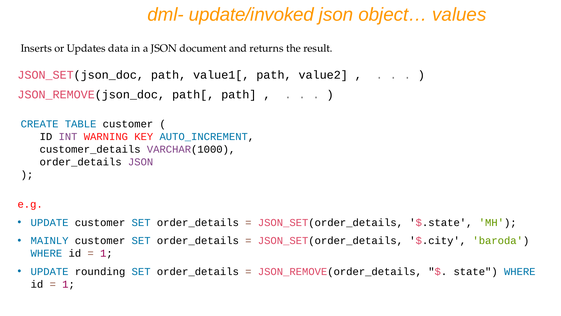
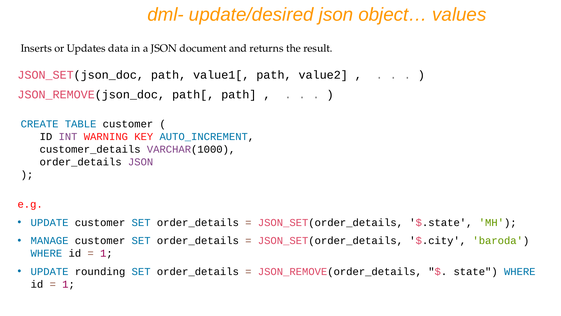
update/invoked: update/invoked -> update/desired
MAINLY: MAINLY -> MANAGE
